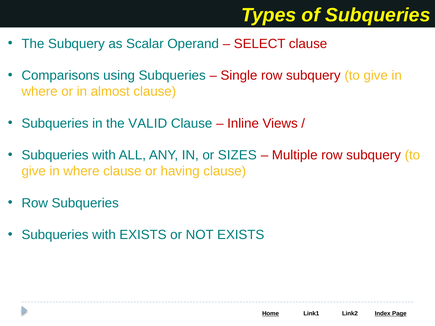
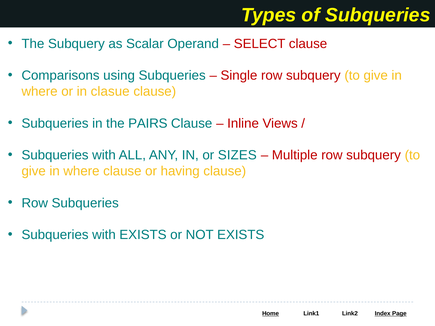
almost: almost -> clasue
VALID: VALID -> PAIRS
